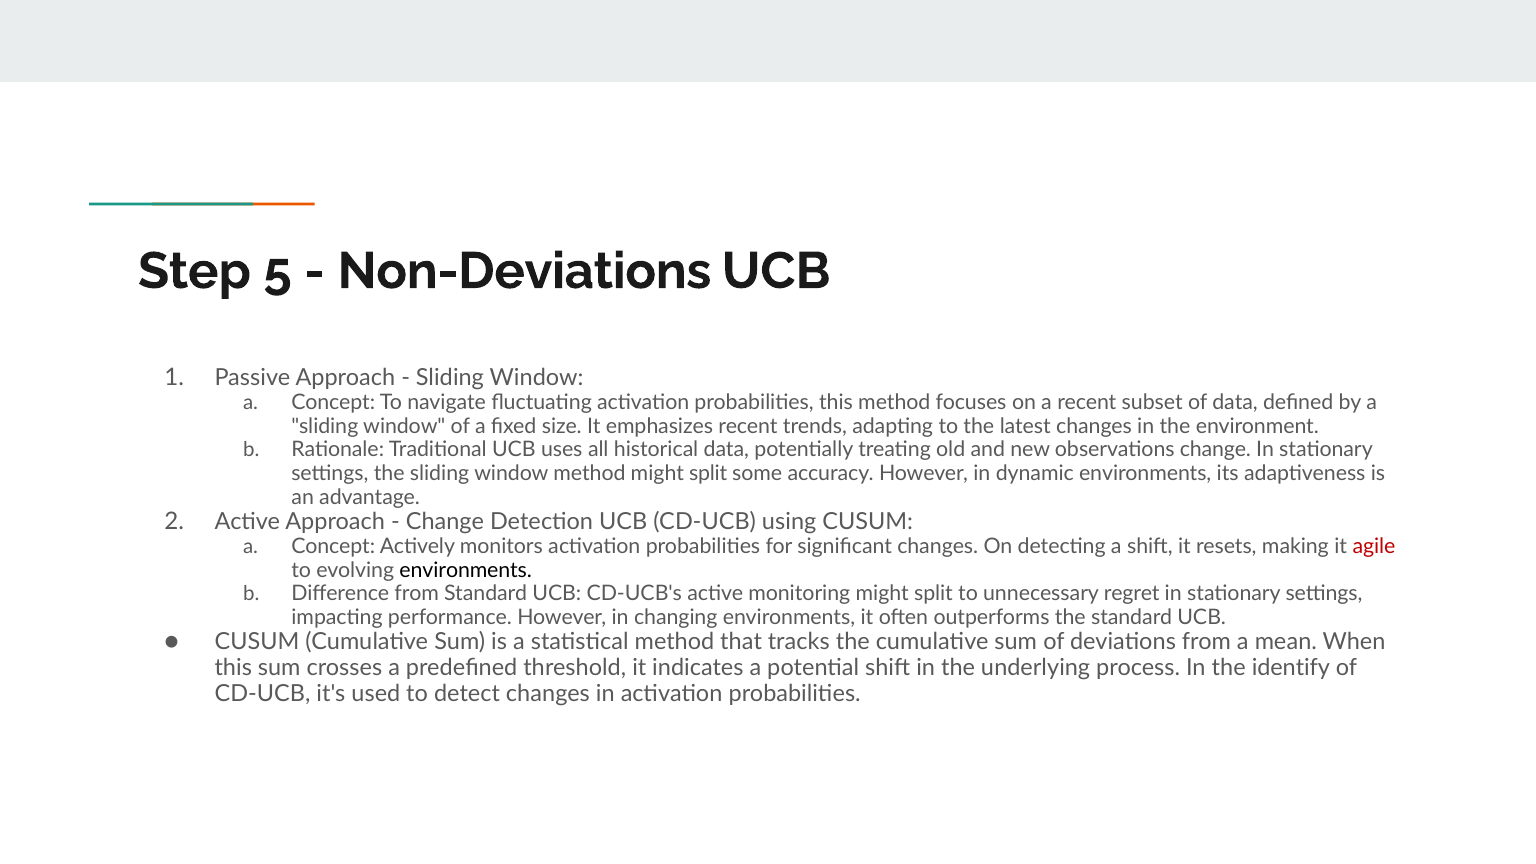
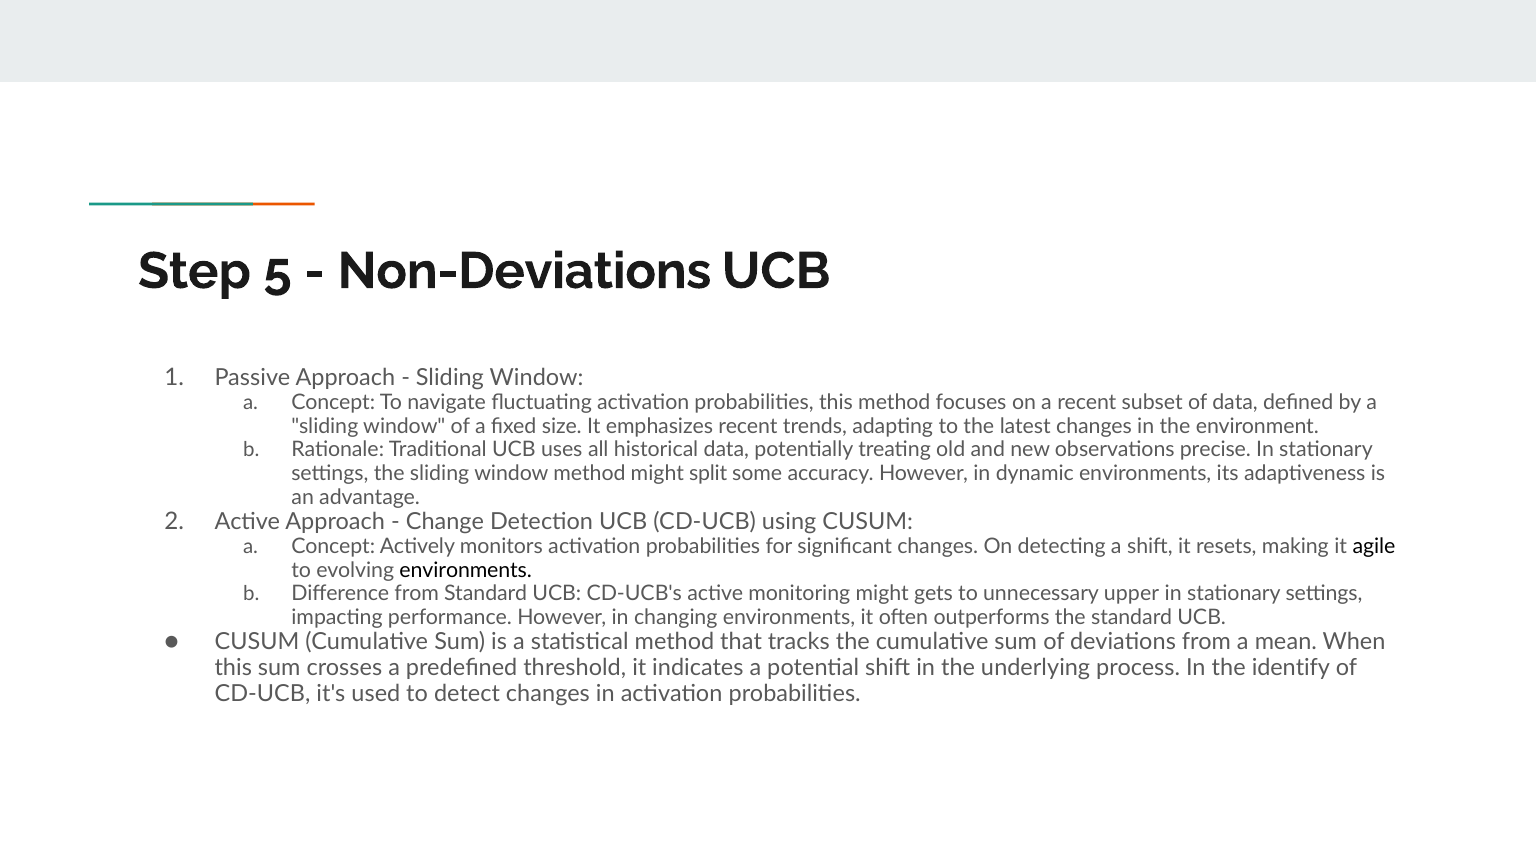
observations change: change -> precise
agile colour: red -> black
monitoring might split: split -> gets
regret: regret -> upper
